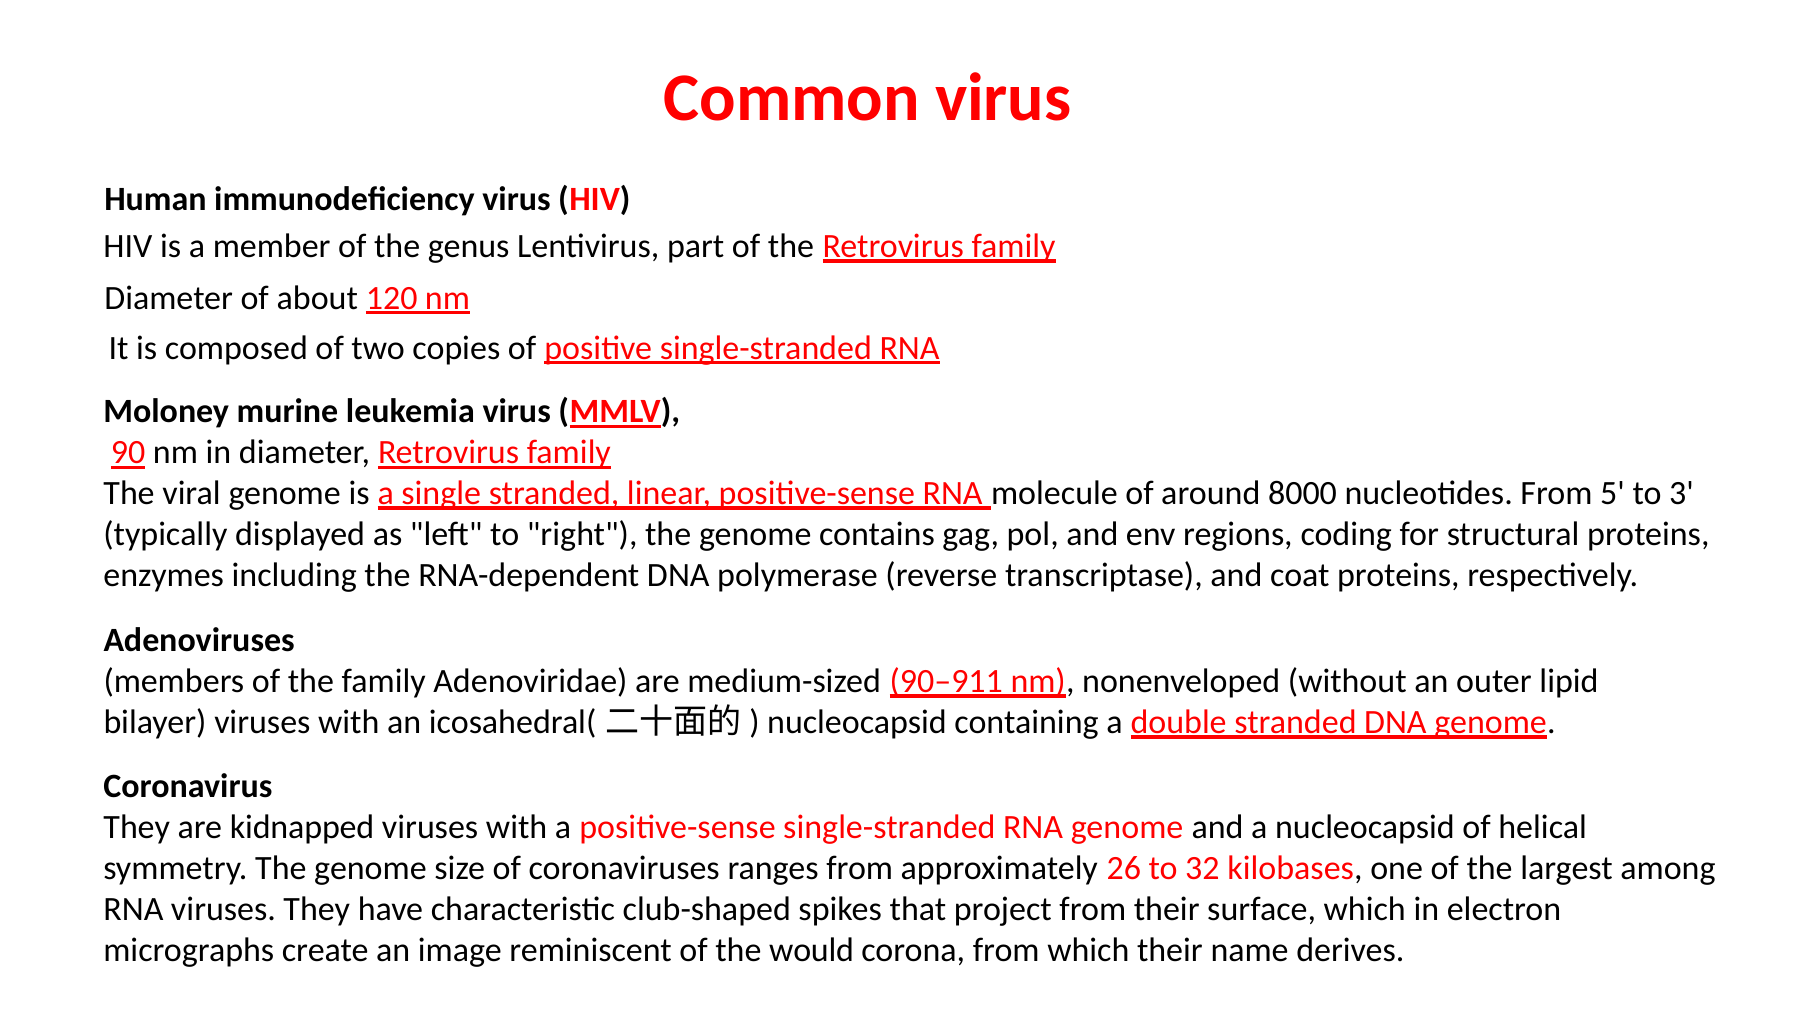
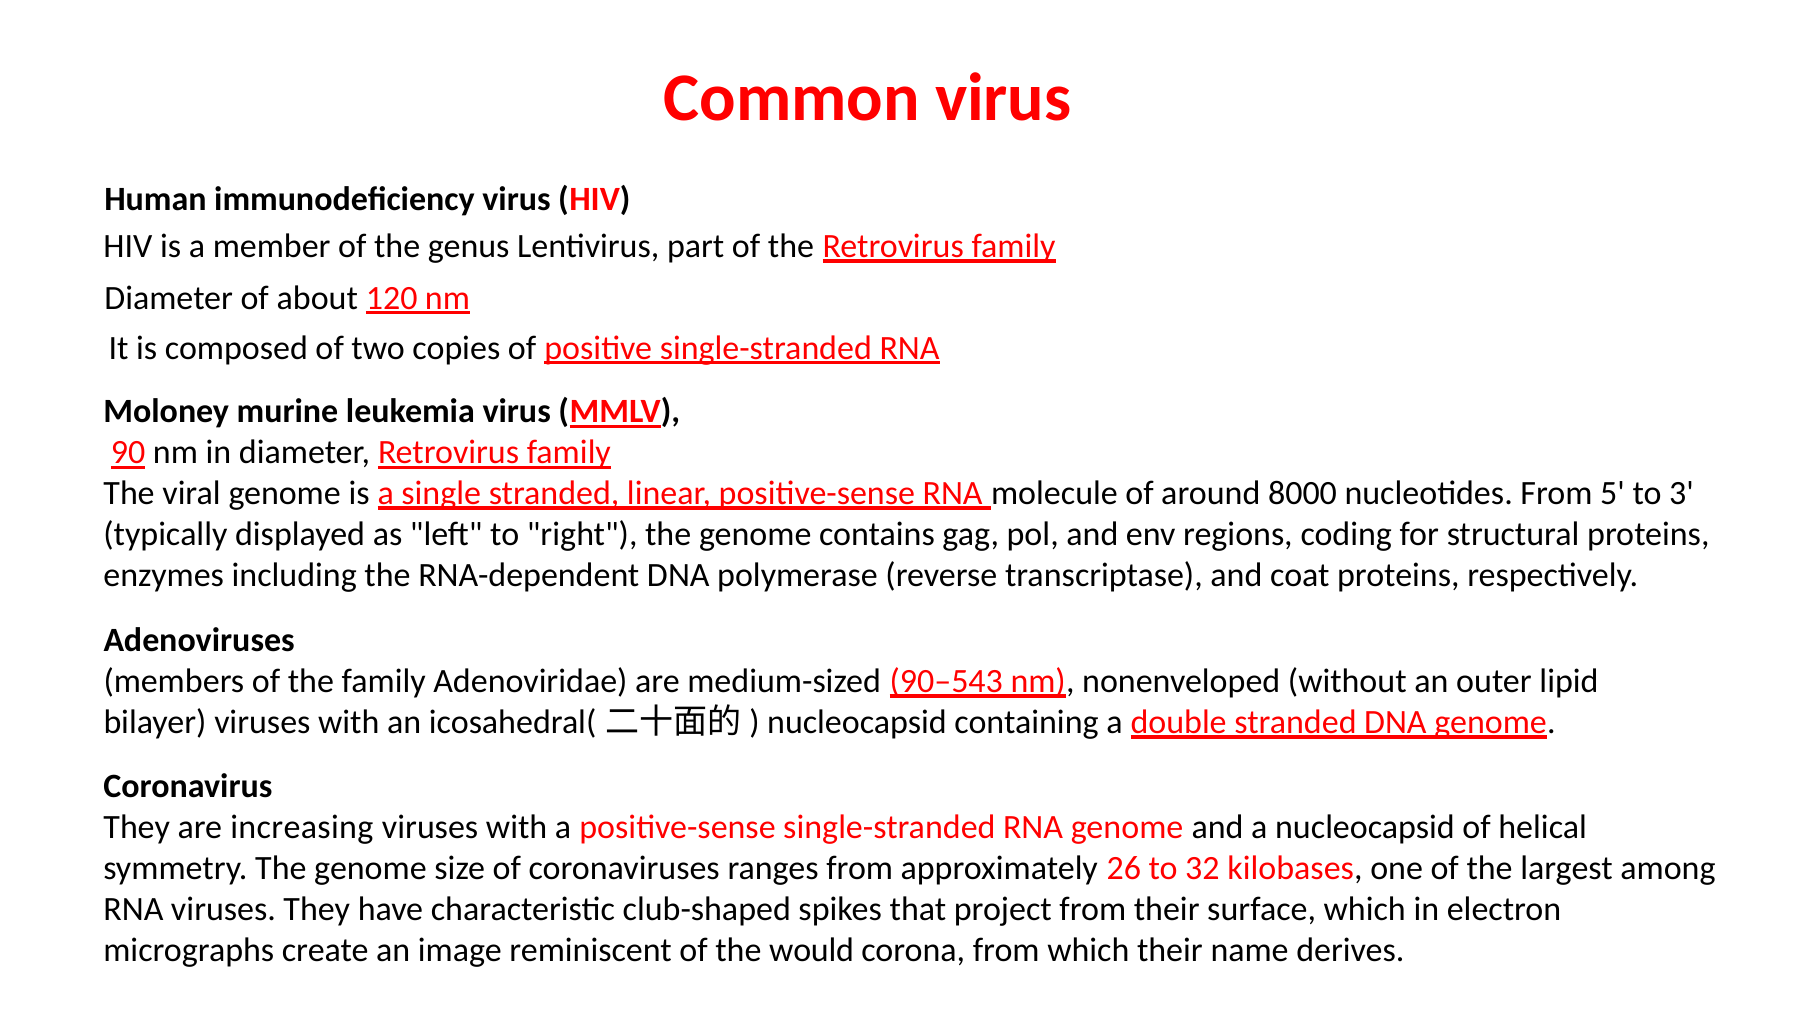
90–911: 90–911 -> 90–543
kidnapped: kidnapped -> increasing
